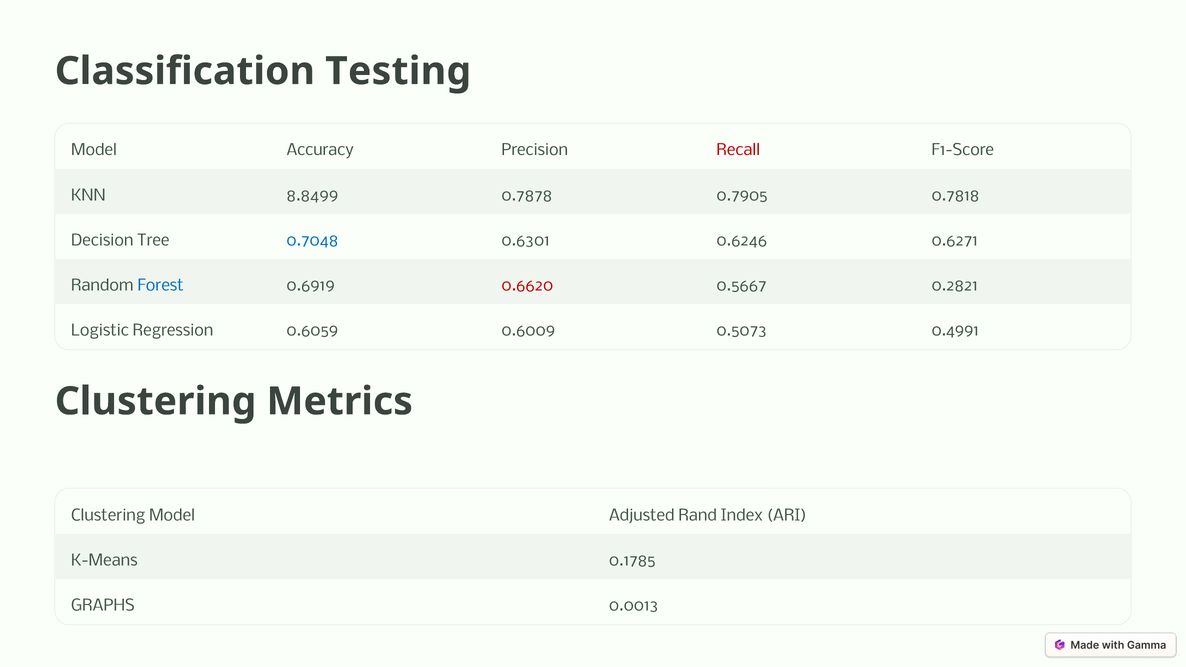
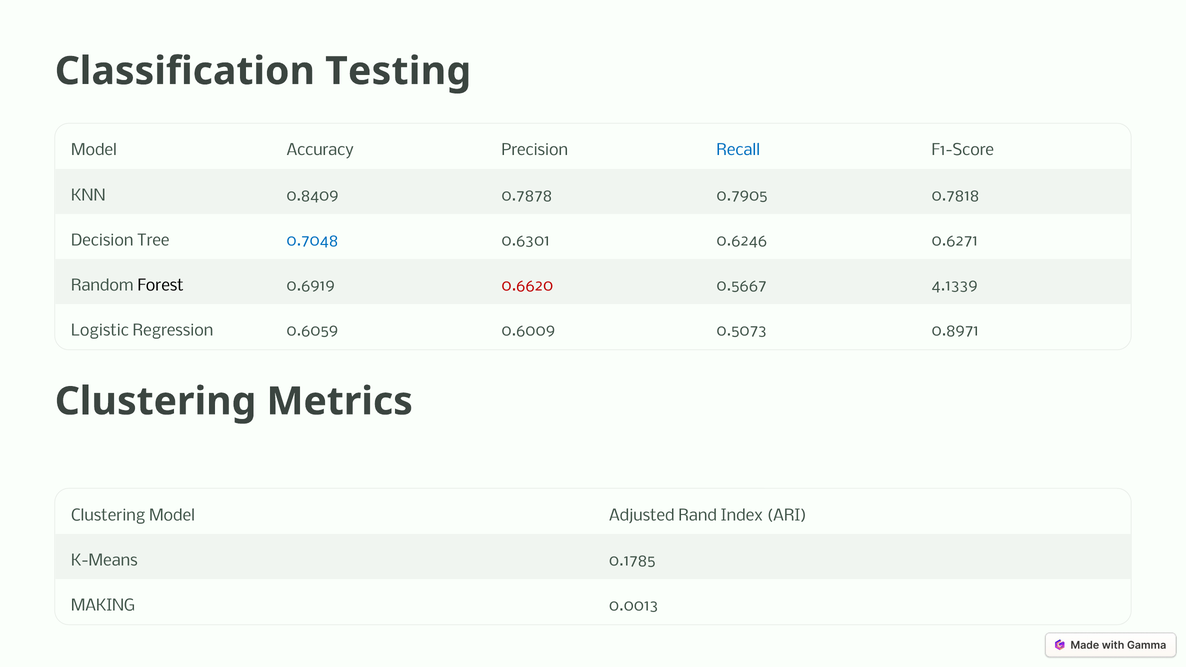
Recall colour: red -> blue
8.8499: 8.8499 -> 0.8409
Forest colour: blue -> black
0.2821: 0.2821 -> 4.1339
0.4991: 0.4991 -> 0.8971
GRAPHS: GRAPHS -> MAKING
